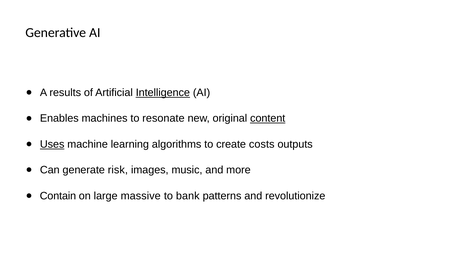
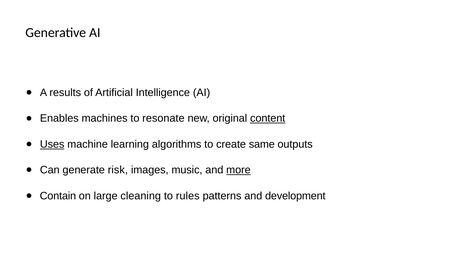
Intelligence underline: present -> none
costs: costs -> same
more underline: none -> present
massive: massive -> cleaning
bank: bank -> rules
revolutionize: revolutionize -> development
